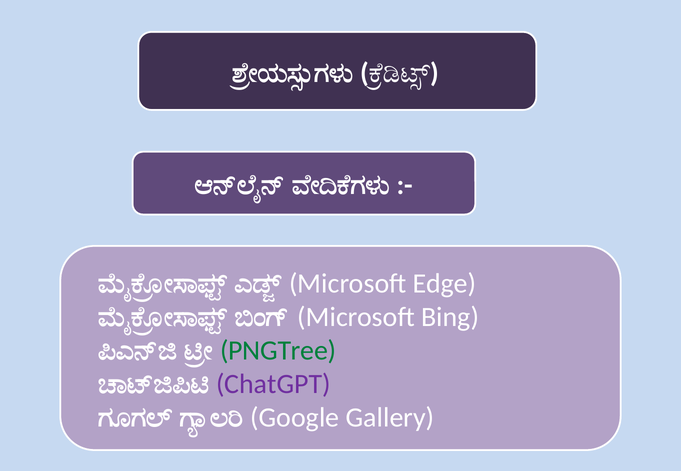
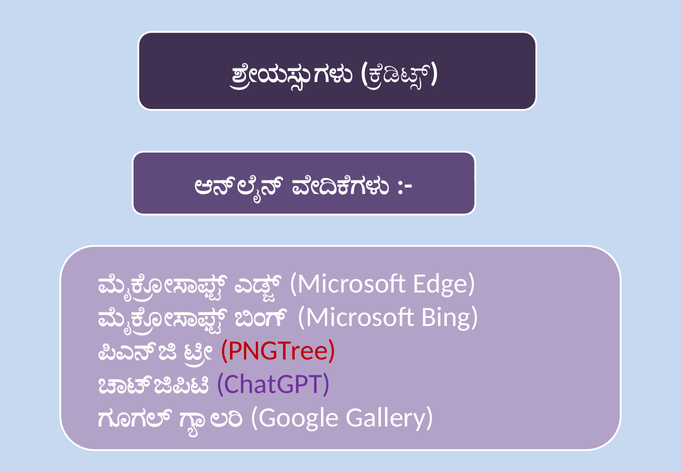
PNGTree colour: green -> red
